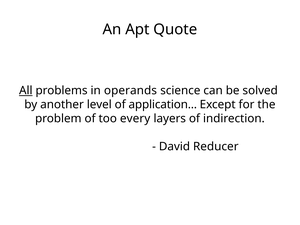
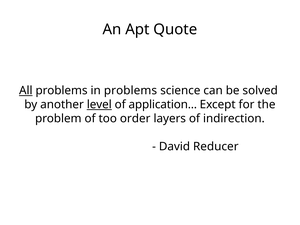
in operands: operands -> problems
level underline: none -> present
every: every -> order
